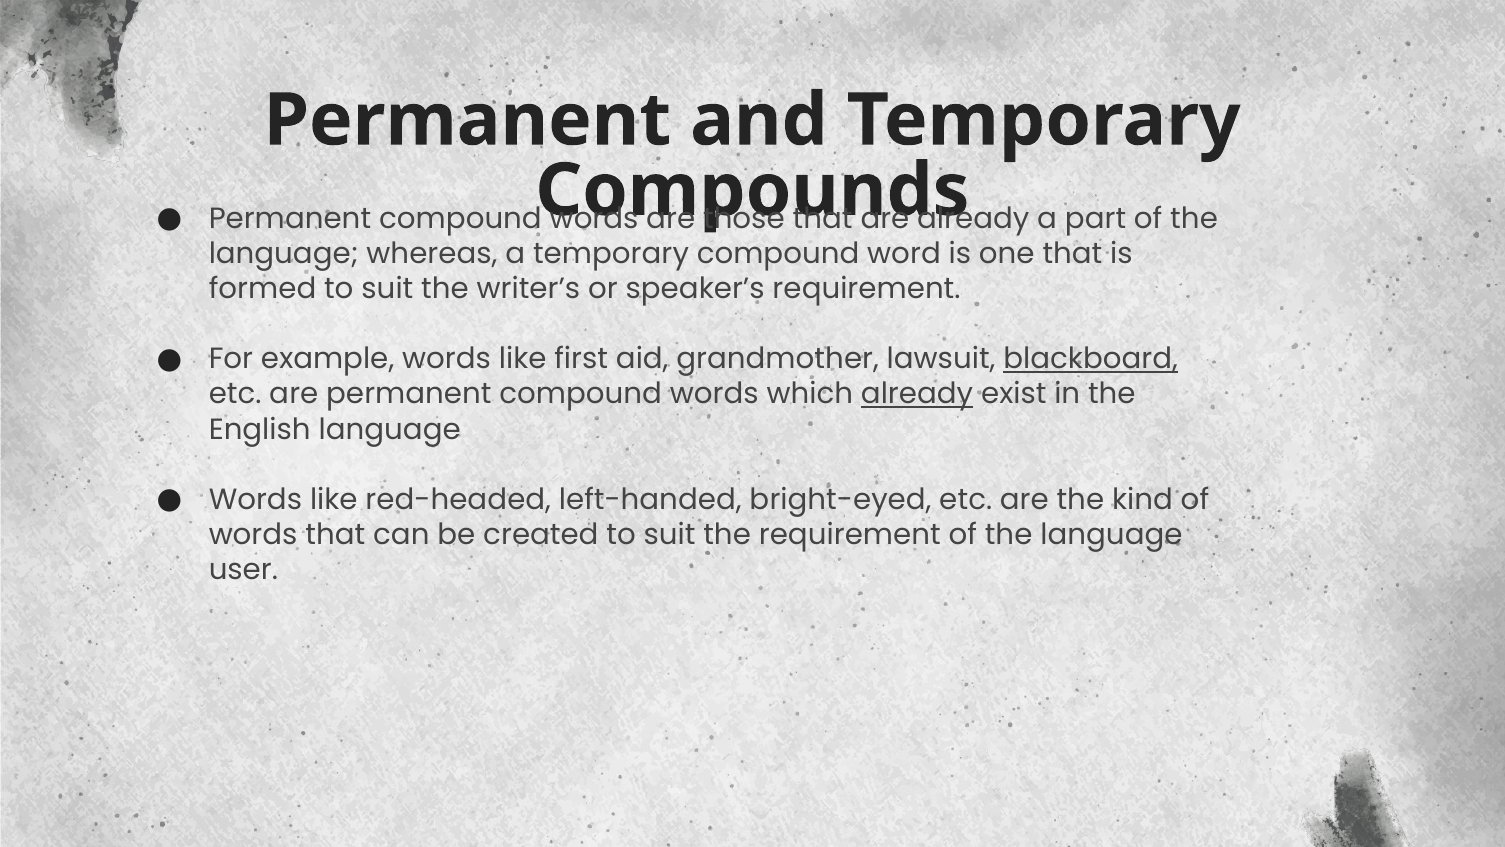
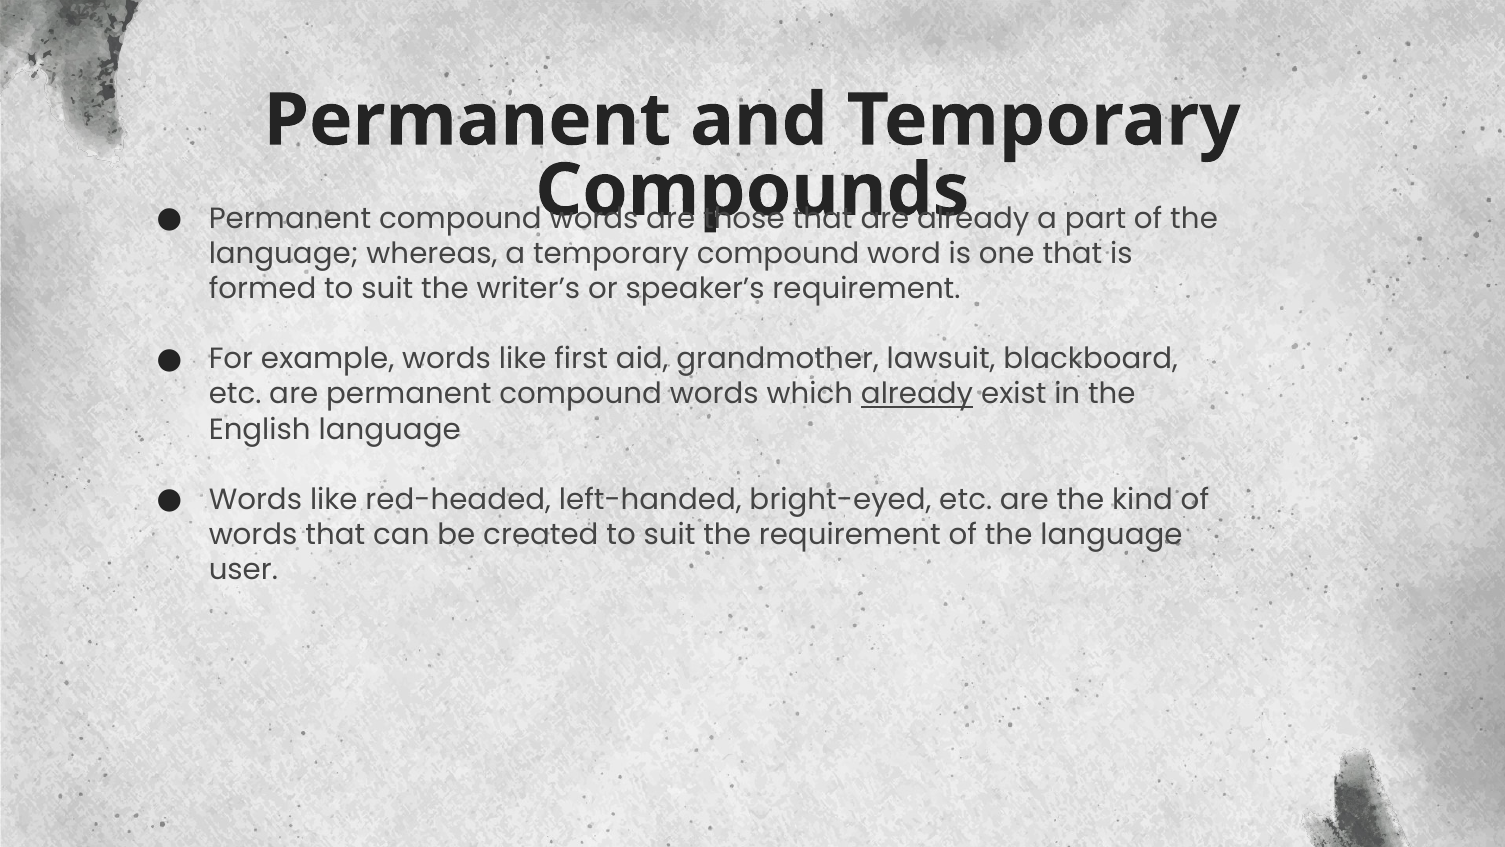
blackboard underline: present -> none
